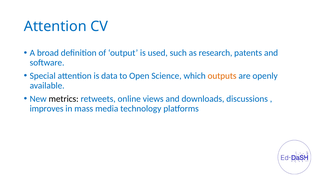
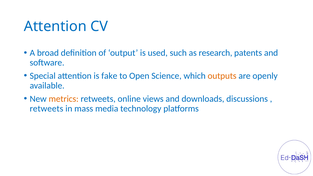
data: data -> fake
metrics colour: black -> orange
improves at (47, 109): improves -> retweets
